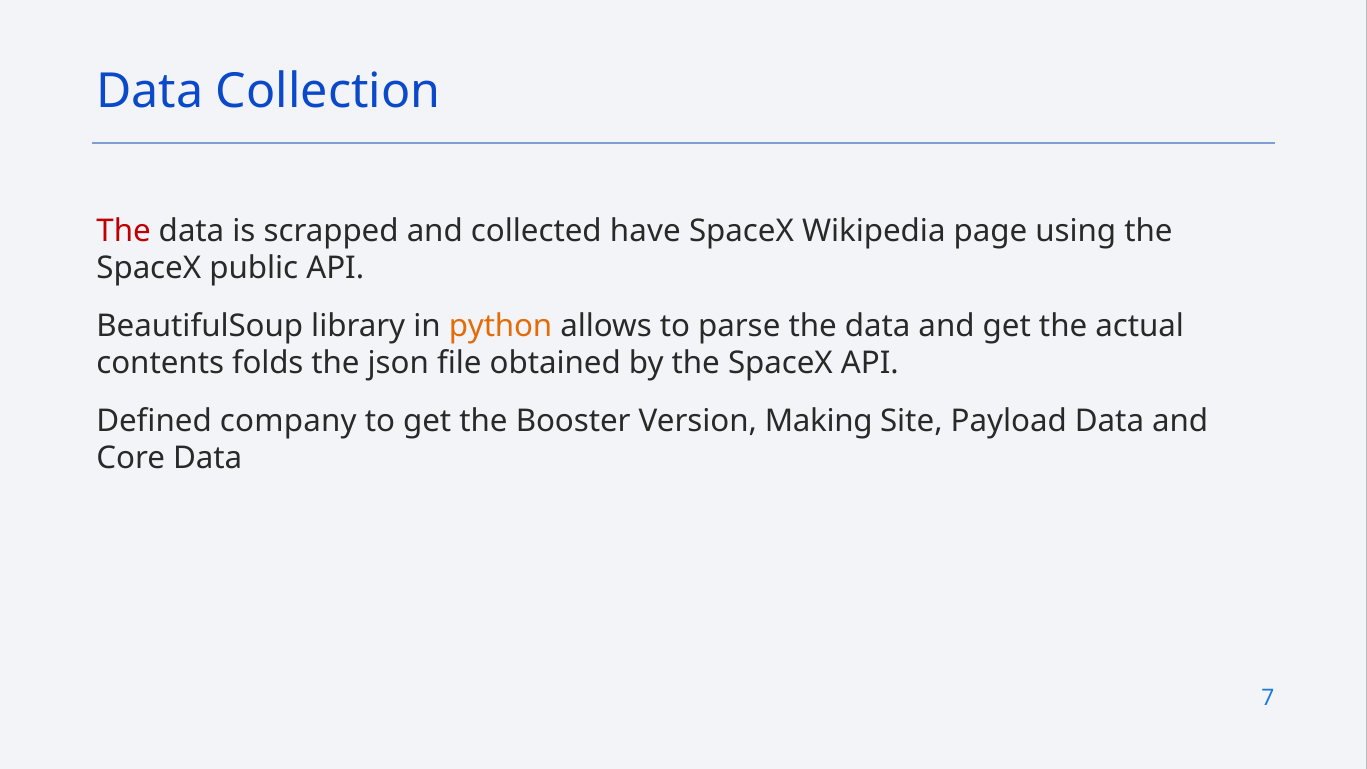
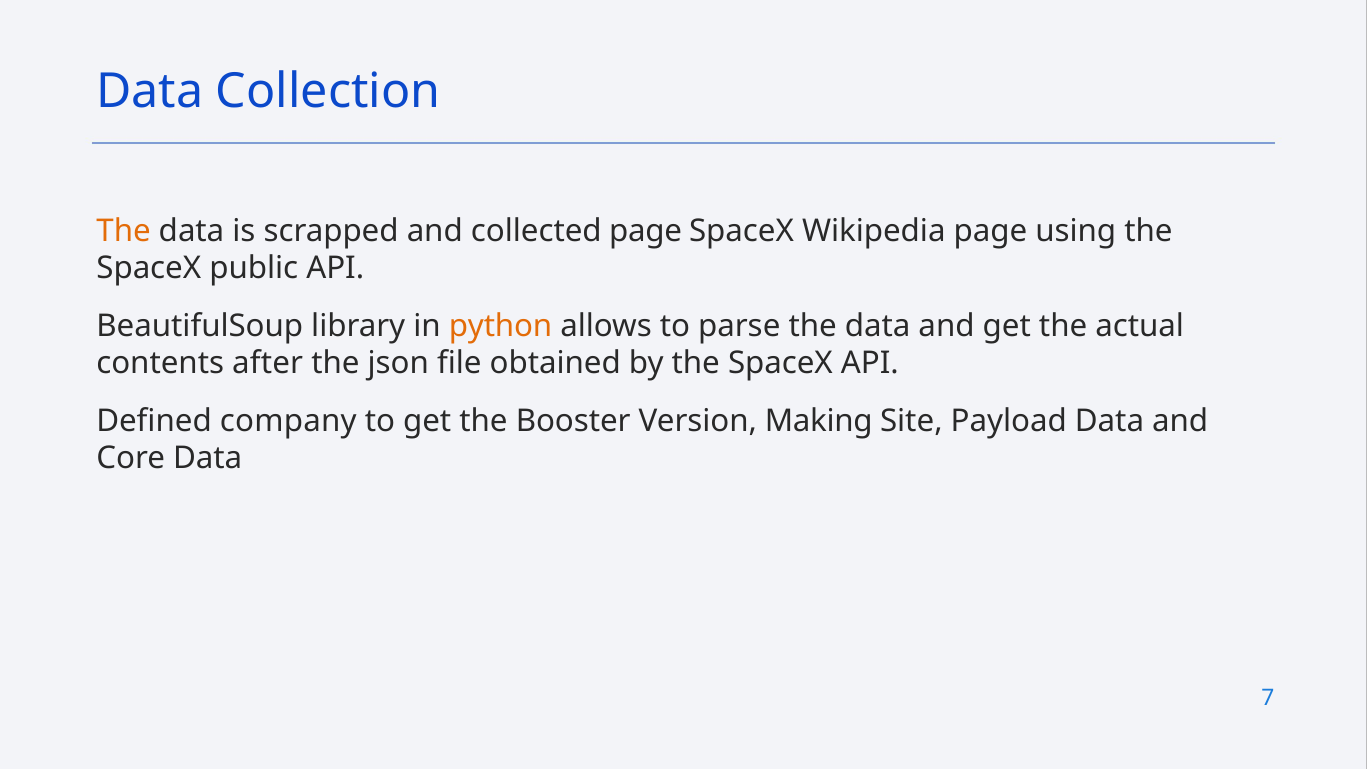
The at (124, 231) colour: red -> orange
collected have: have -> page
folds: folds -> after
